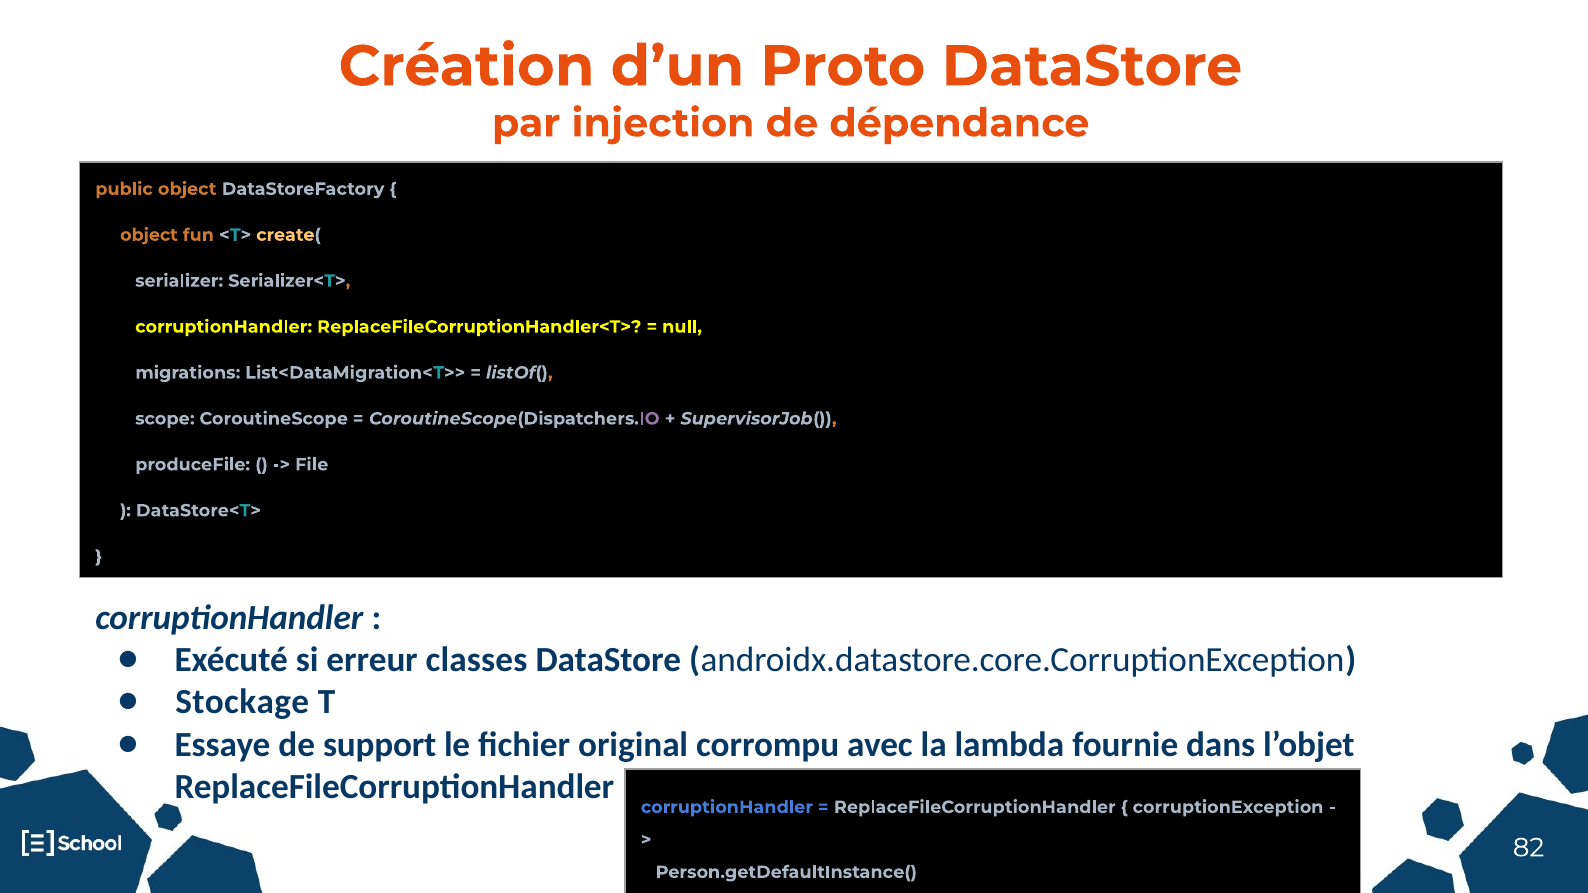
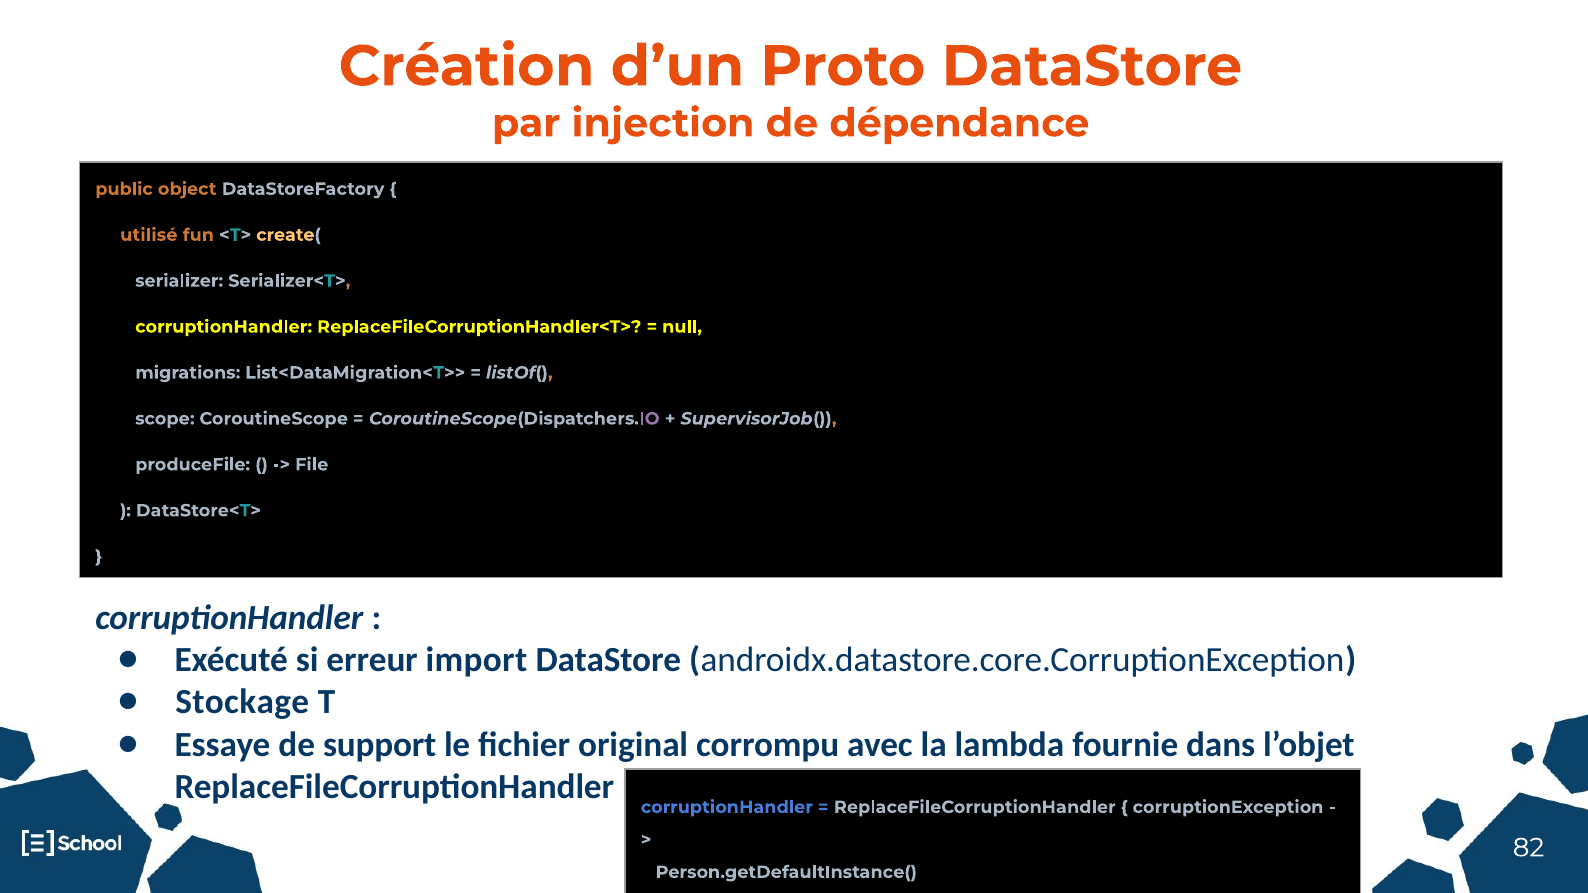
object at (149, 235): object -> utilisé
classes: classes -> import
